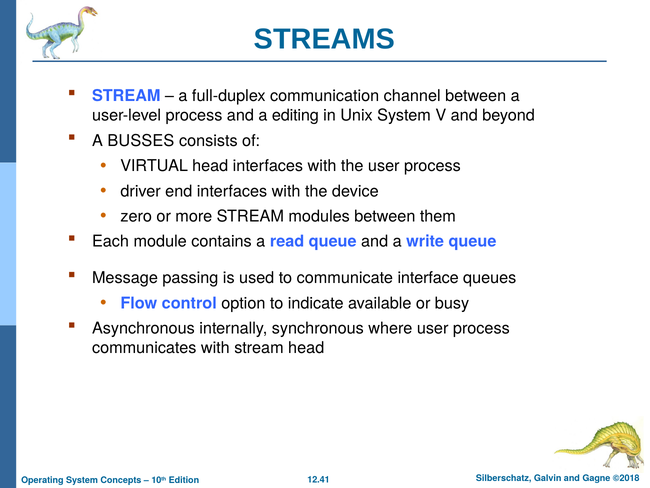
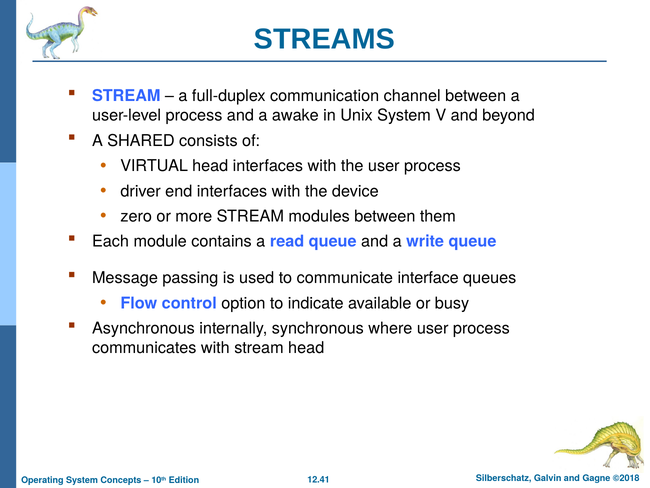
editing: editing -> awake
BUSSES: BUSSES -> SHARED
